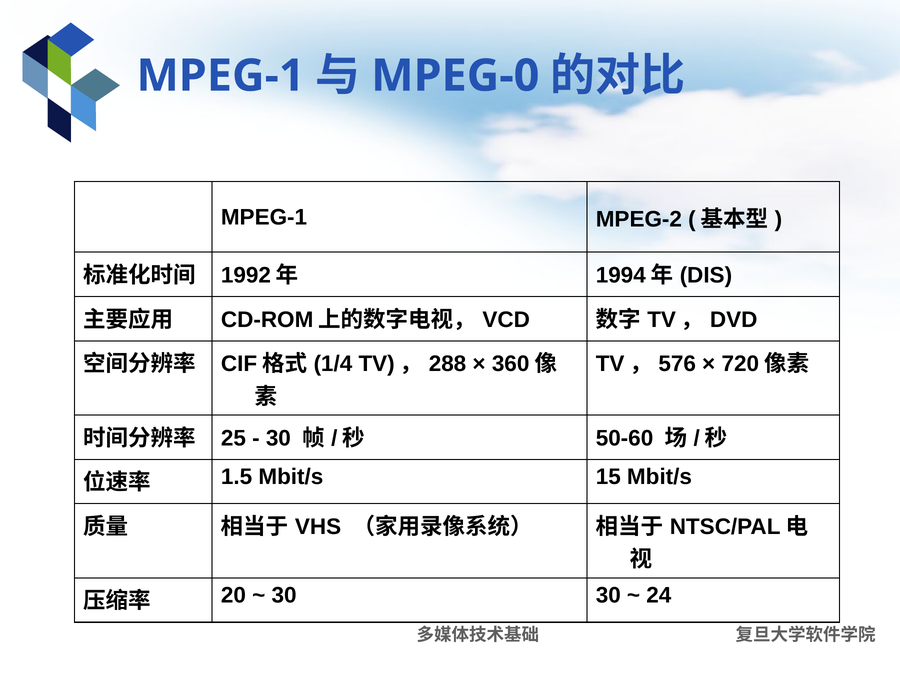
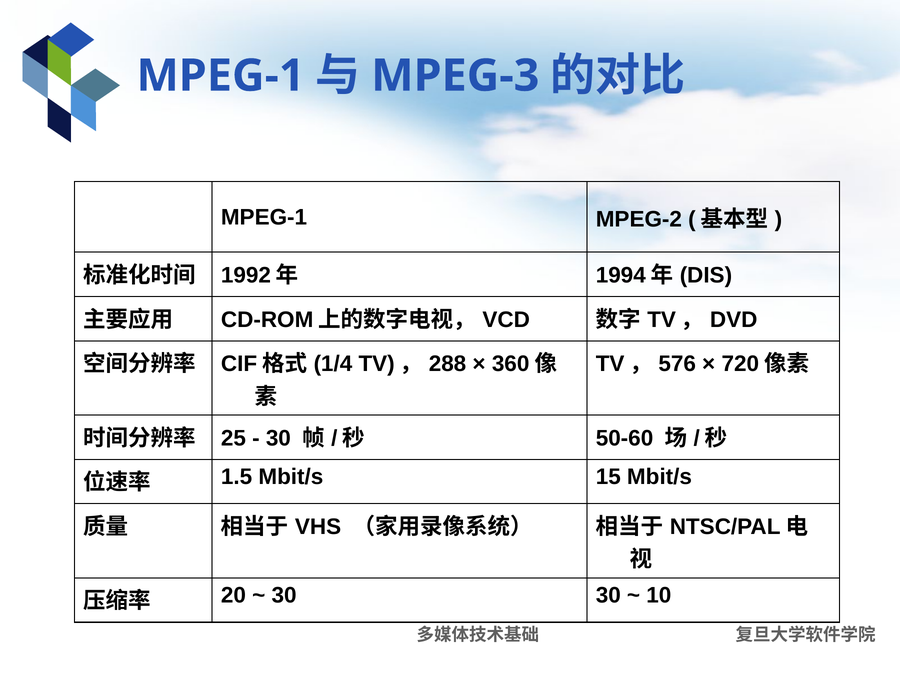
MPEG-0: MPEG-0 -> MPEG-3
24: 24 -> 10
